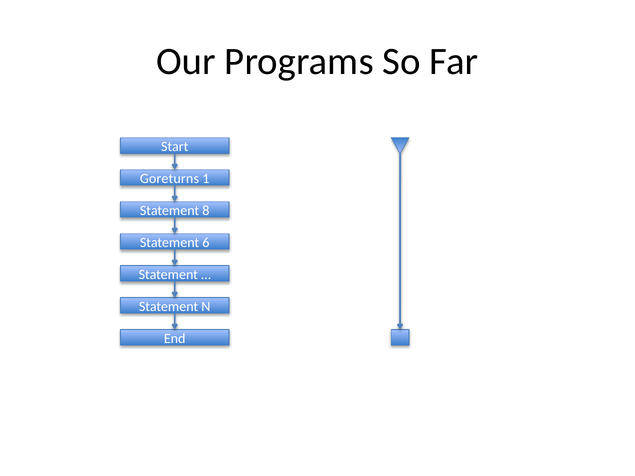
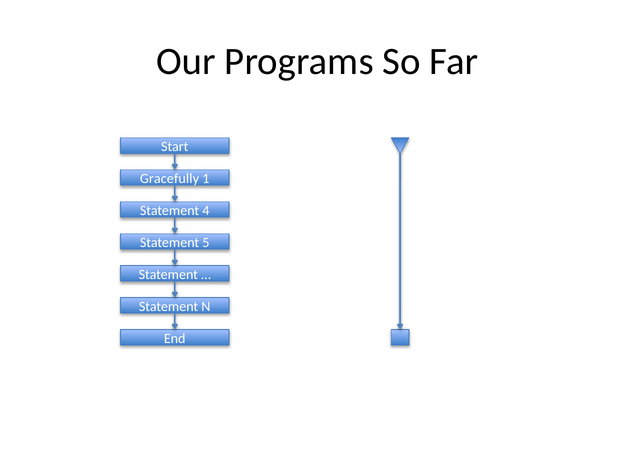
Goreturns: Goreturns -> Gracefully
8: 8 -> 4
6: 6 -> 5
